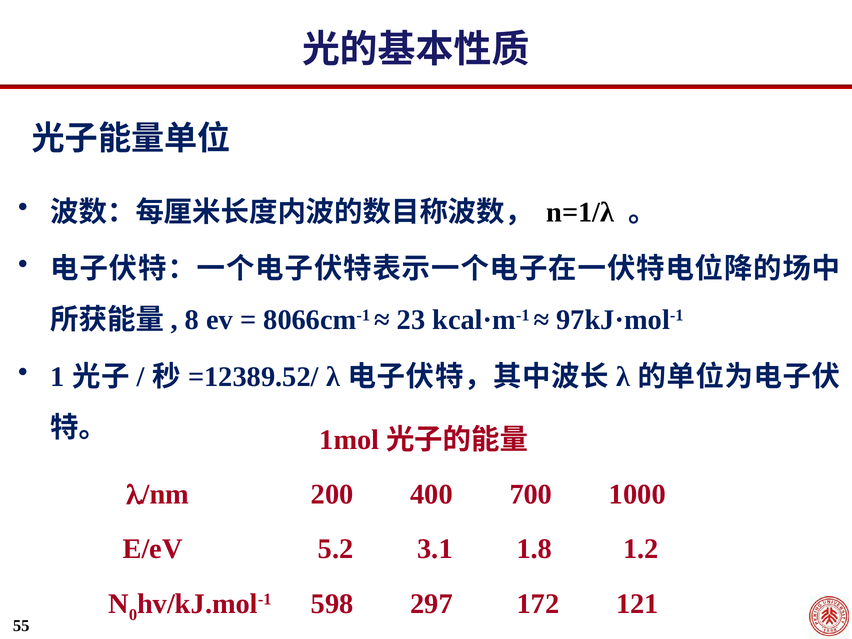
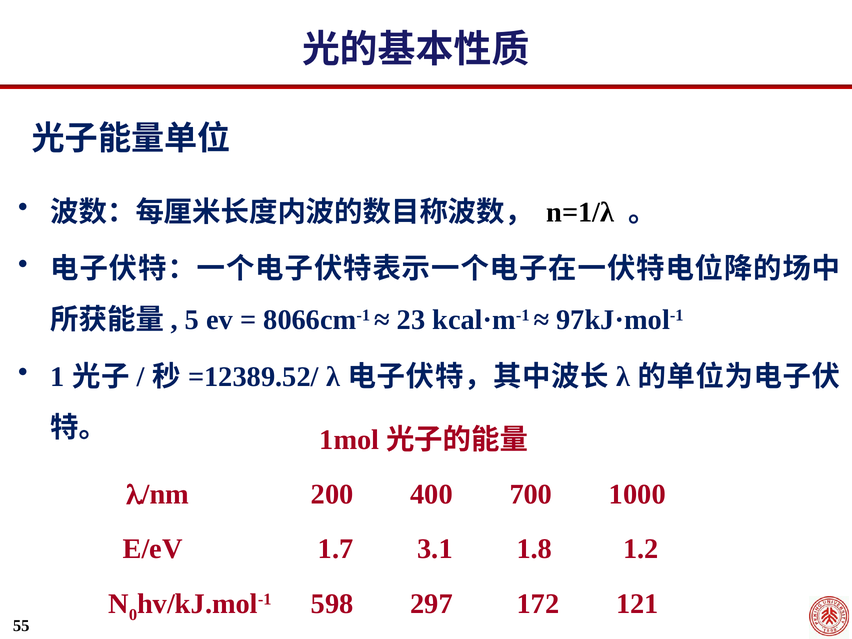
8: 8 -> 5
5.2: 5.2 -> 1.7
